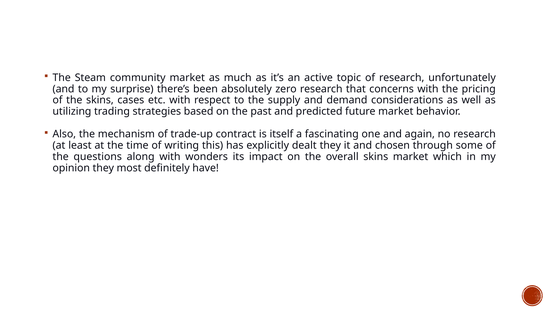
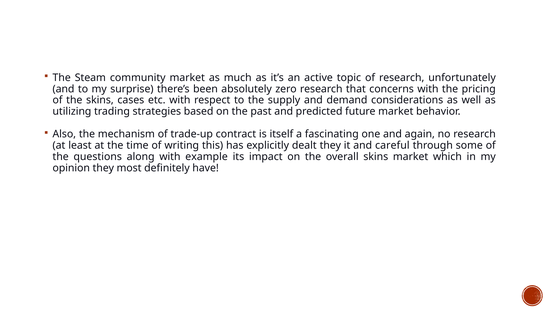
chosen: chosen -> careful
wonders: wonders -> example
